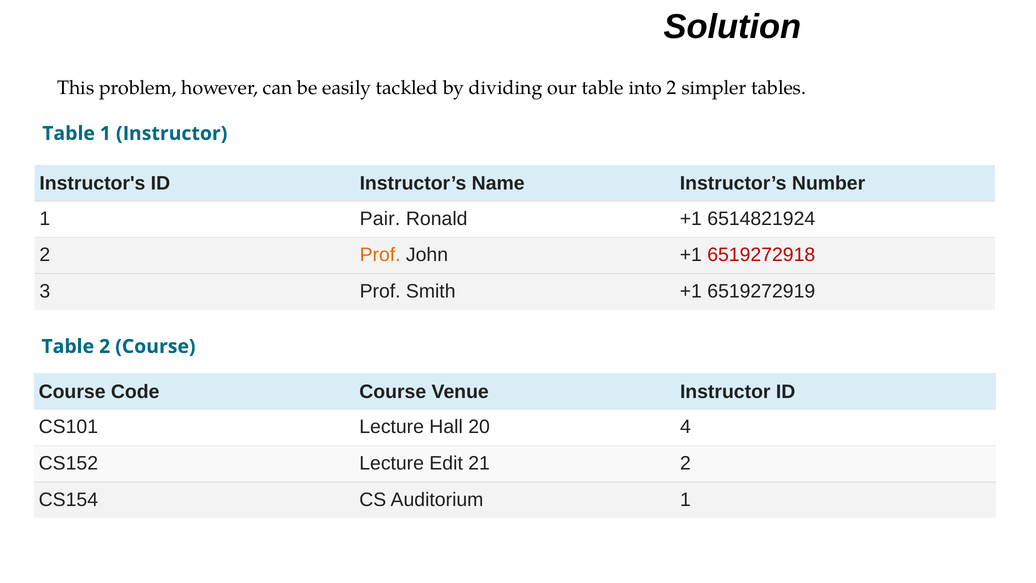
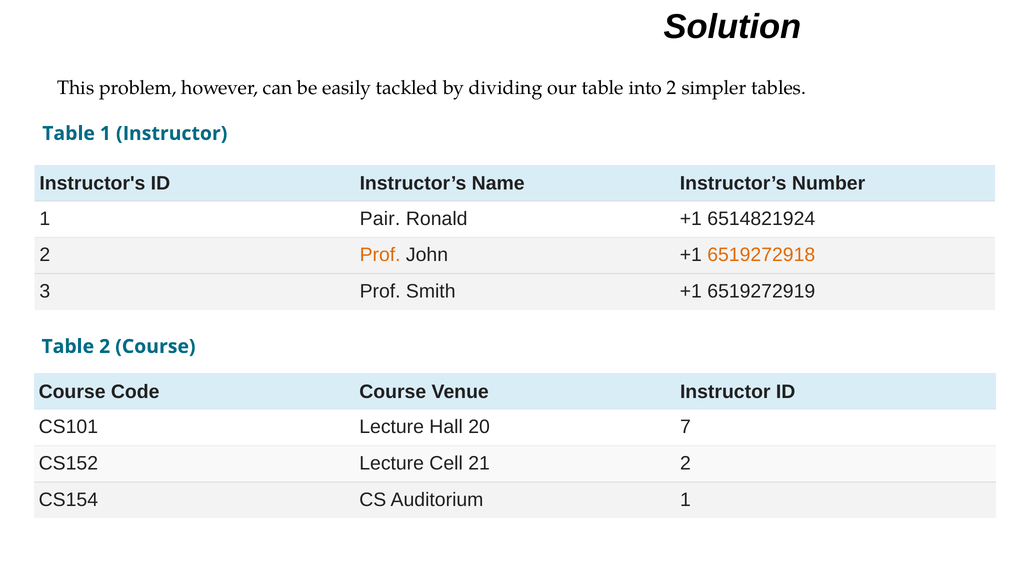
6519272918 colour: red -> orange
4: 4 -> 7
Edit: Edit -> Cell
